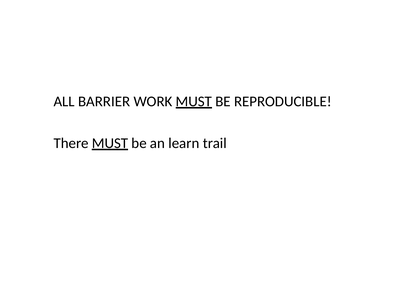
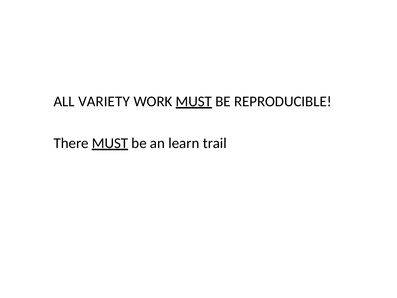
BARRIER: BARRIER -> VARIETY
